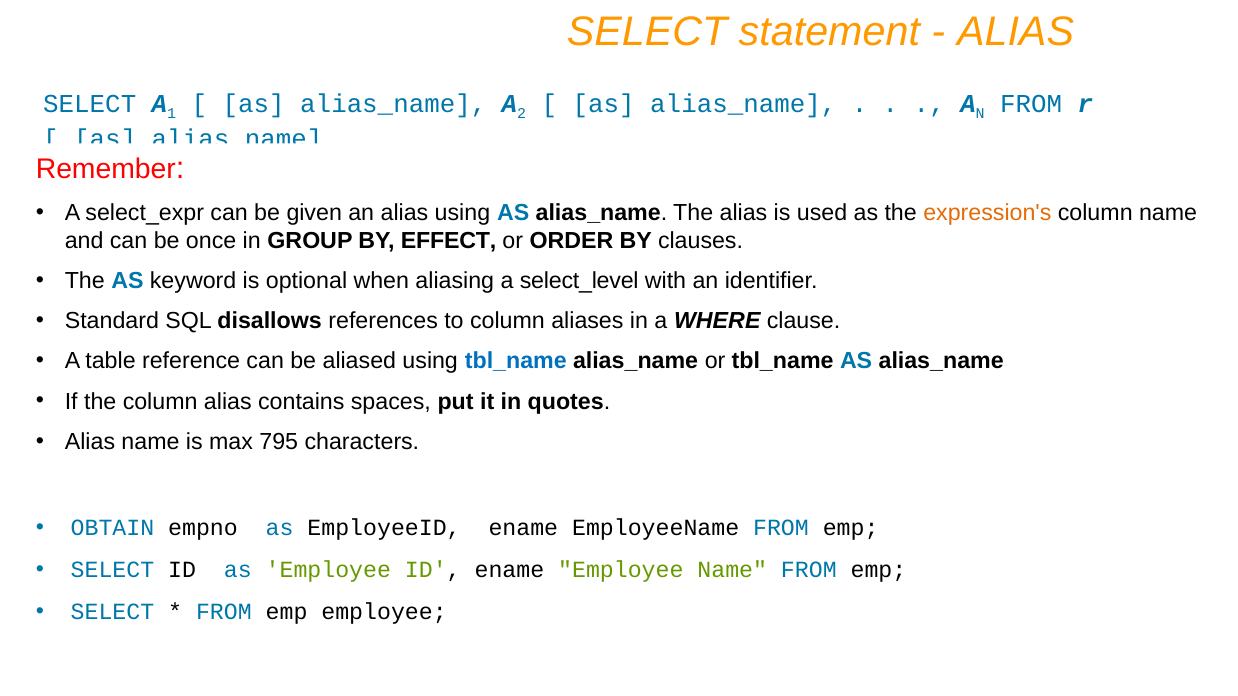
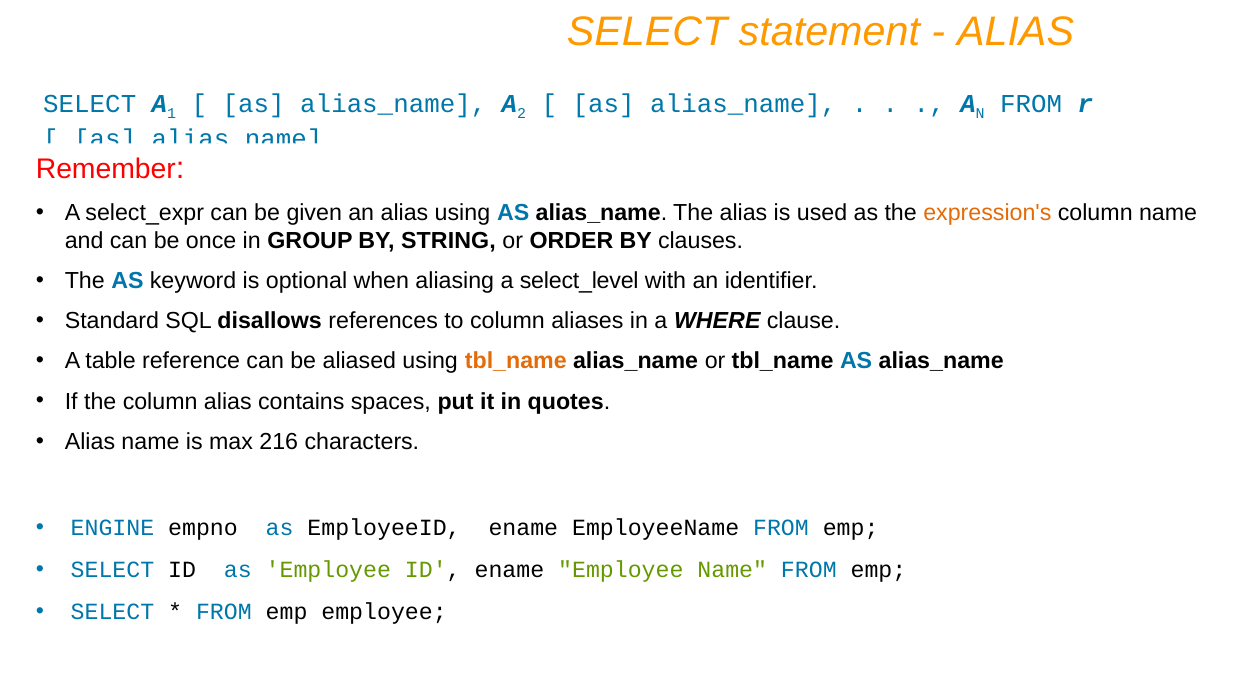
EFFECT: EFFECT -> STRING
tbl_name at (516, 362) colour: blue -> orange
795: 795 -> 216
OBTAIN: OBTAIN -> ENGINE
